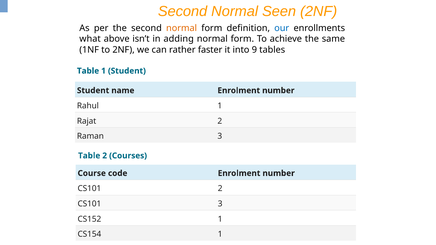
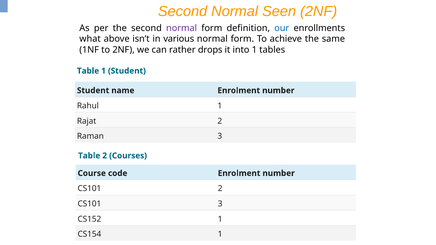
normal at (182, 28) colour: orange -> purple
adding: adding -> various
faster: faster -> drops
into 9: 9 -> 1
